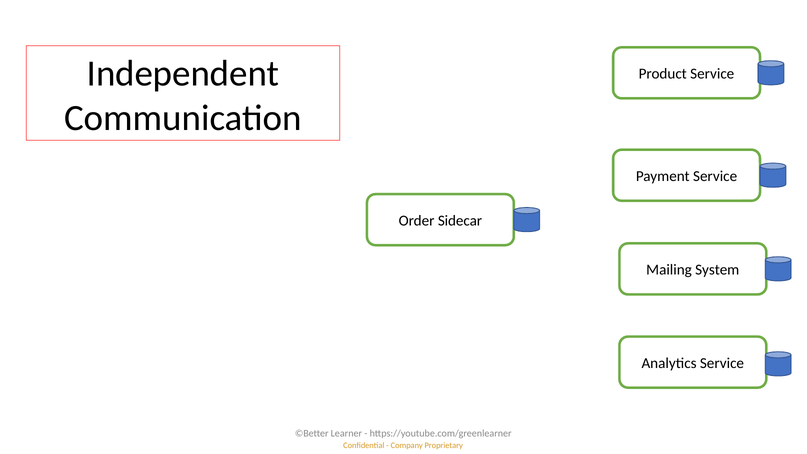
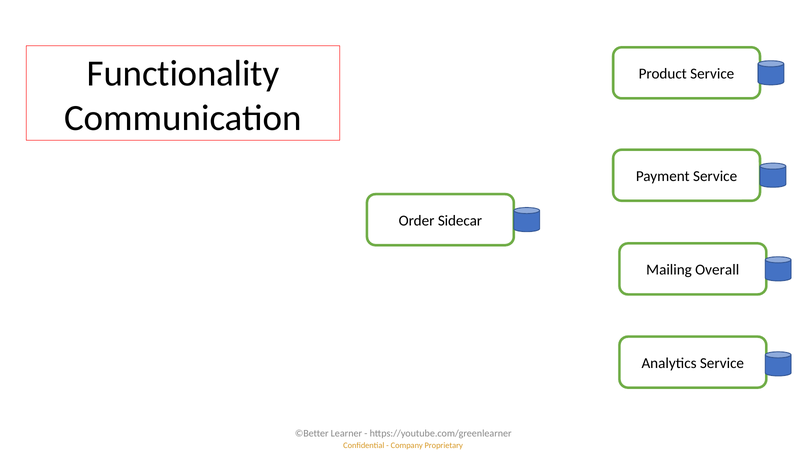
Independent: Independent -> Functionality
System: System -> Overall
